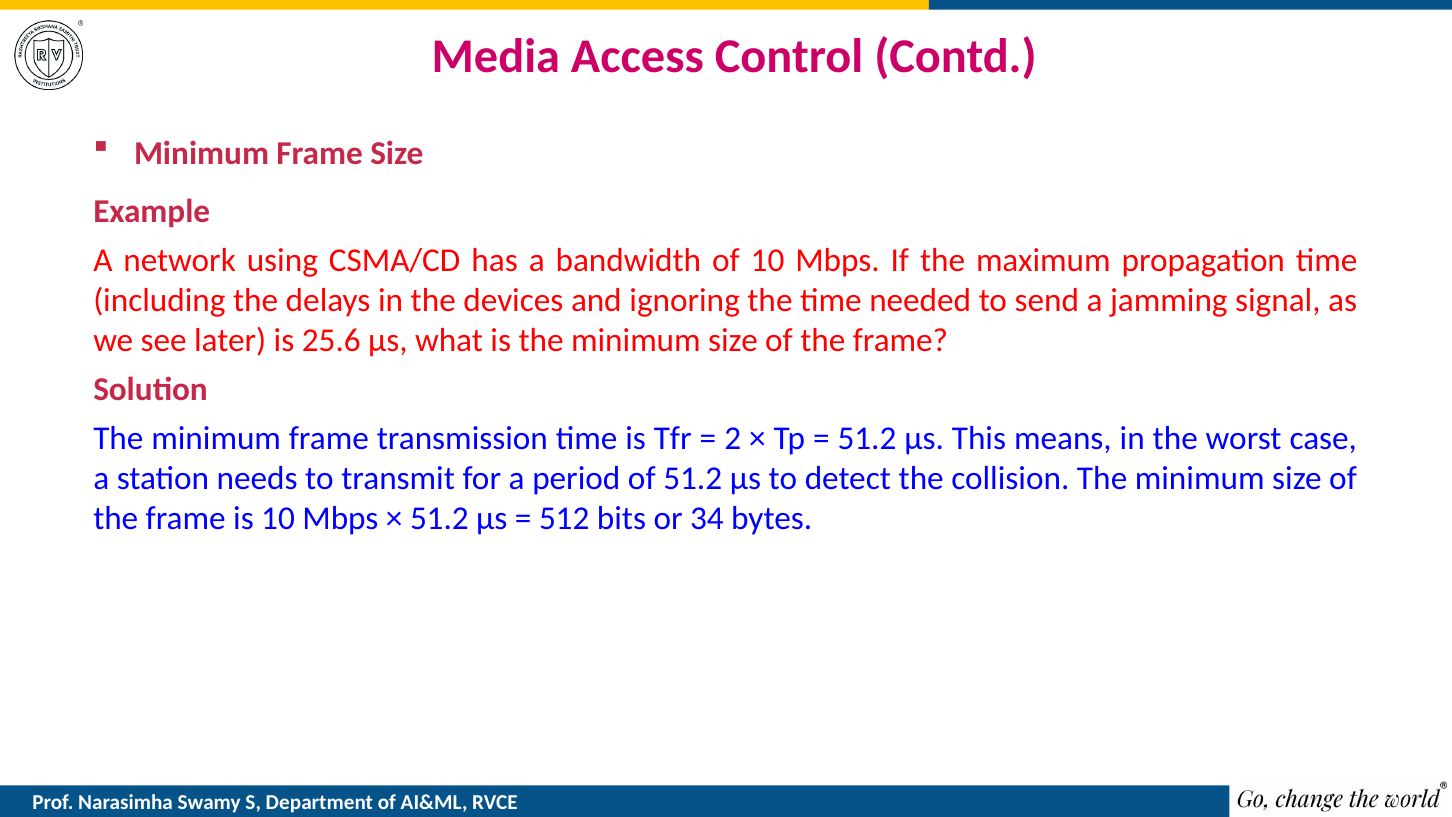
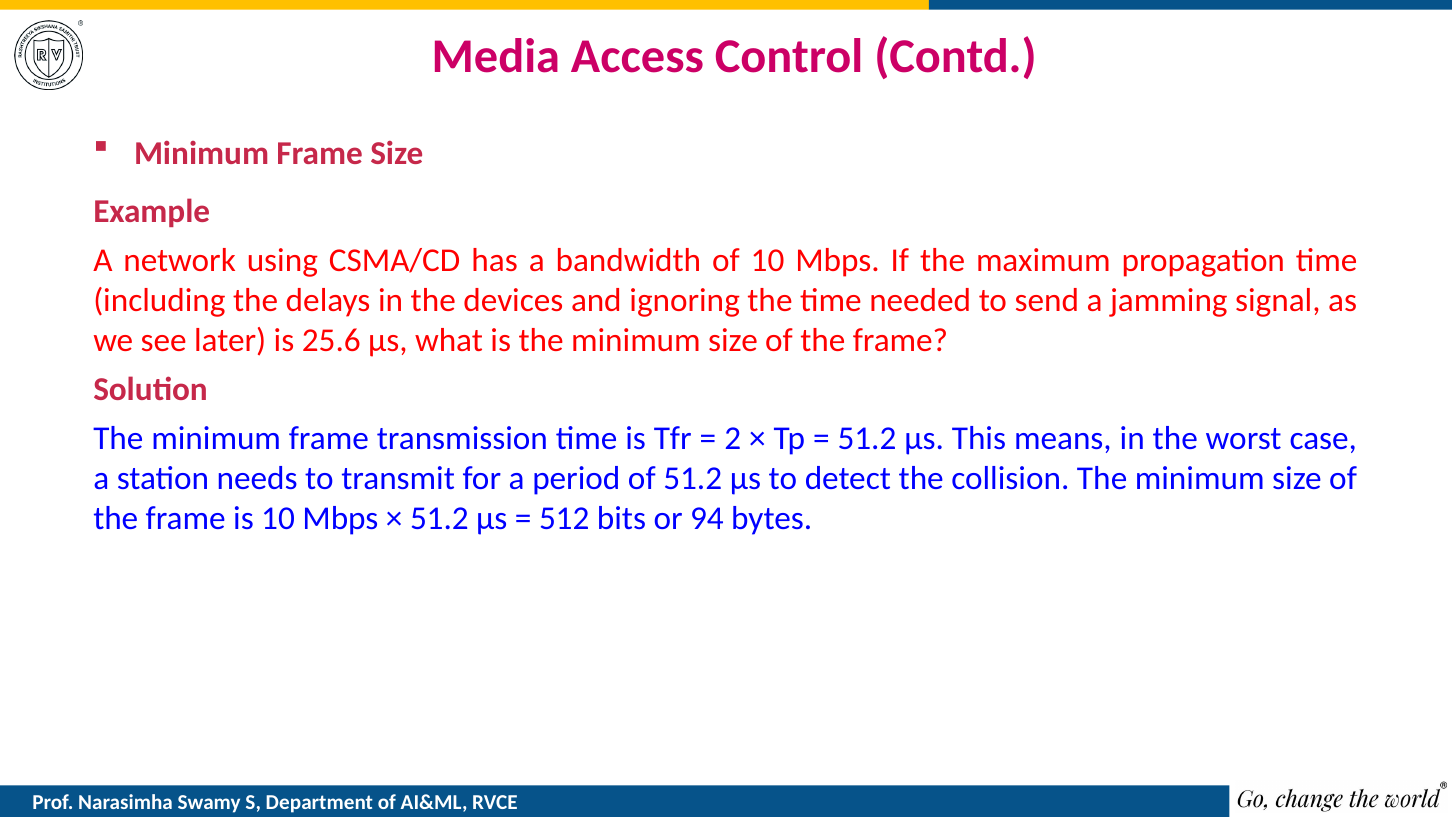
34: 34 -> 94
